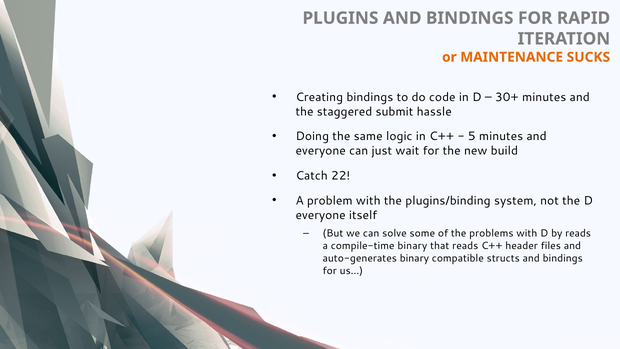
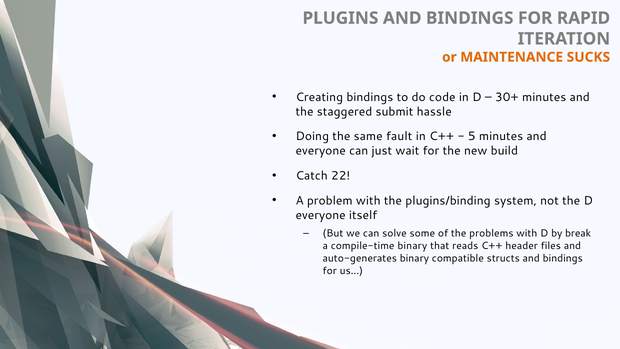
logic: logic -> fault
by reads: reads -> break
